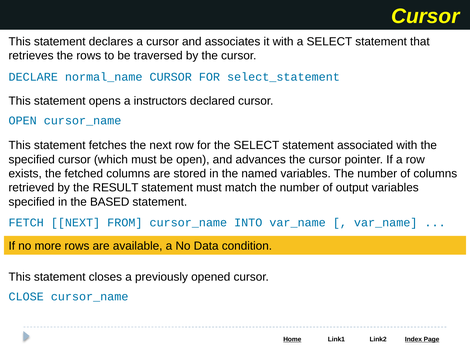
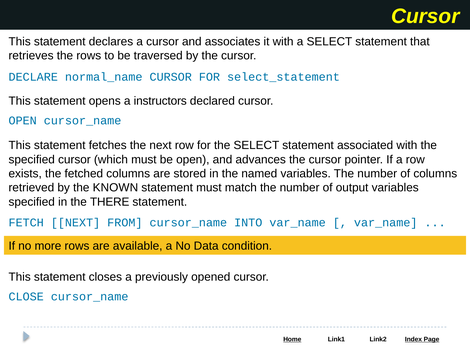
RESULT: RESULT -> KNOWN
BASED: BASED -> THERE
